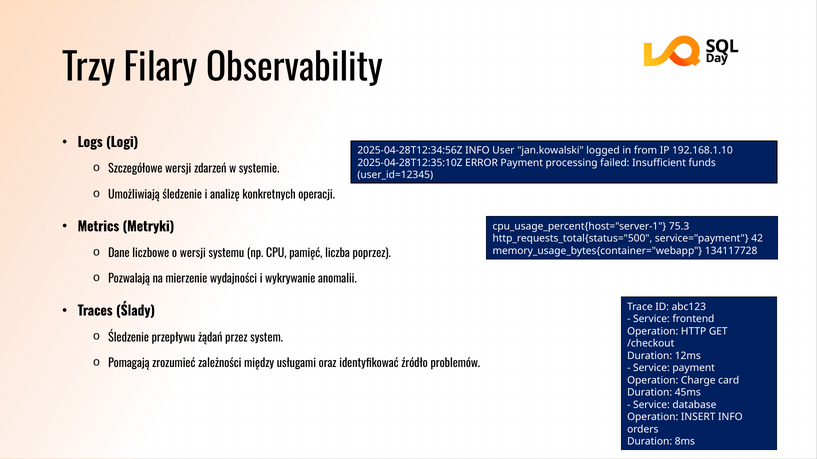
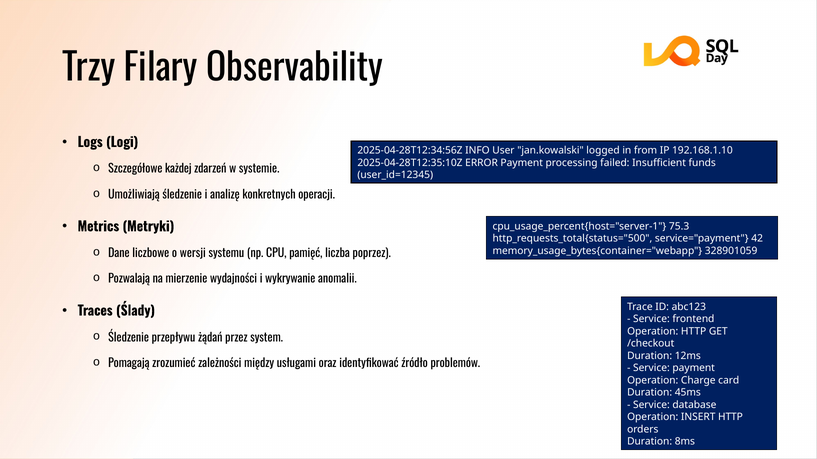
Szczegółowe wersji: wersji -> każdej
134117728: 134117728 -> 328901059
INSERT INFO: INFO -> HTTP
